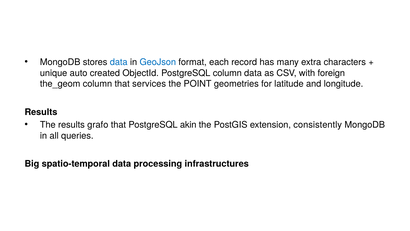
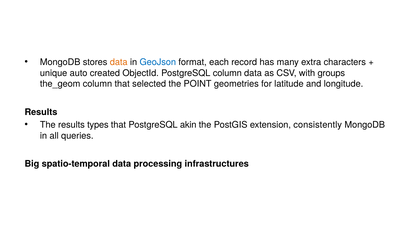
data at (119, 62) colour: blue -> orange
foreign: foreign -> groups
services: services -> selected
grafo: grafo -> types
